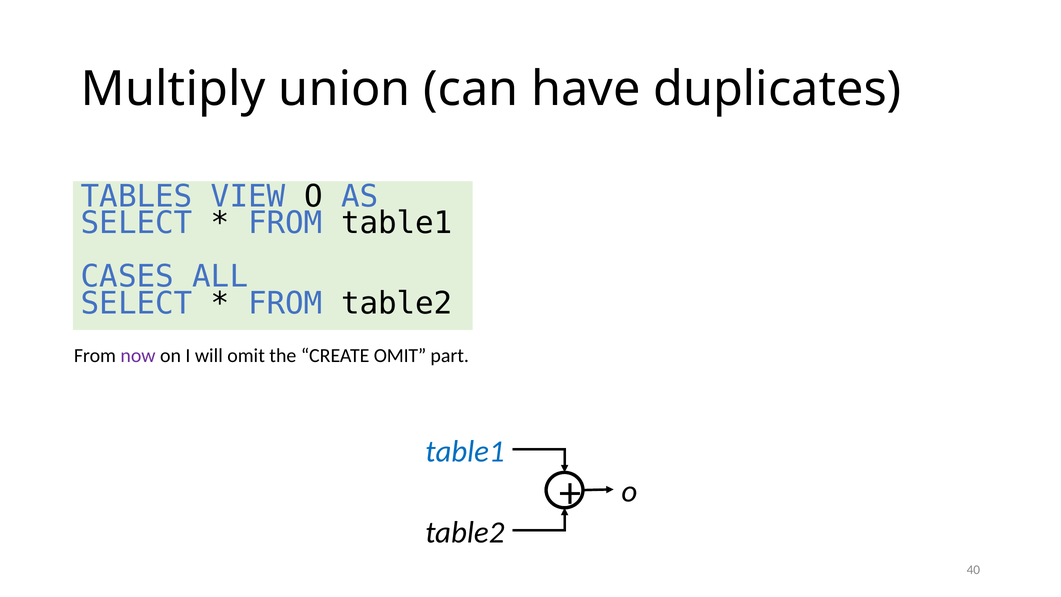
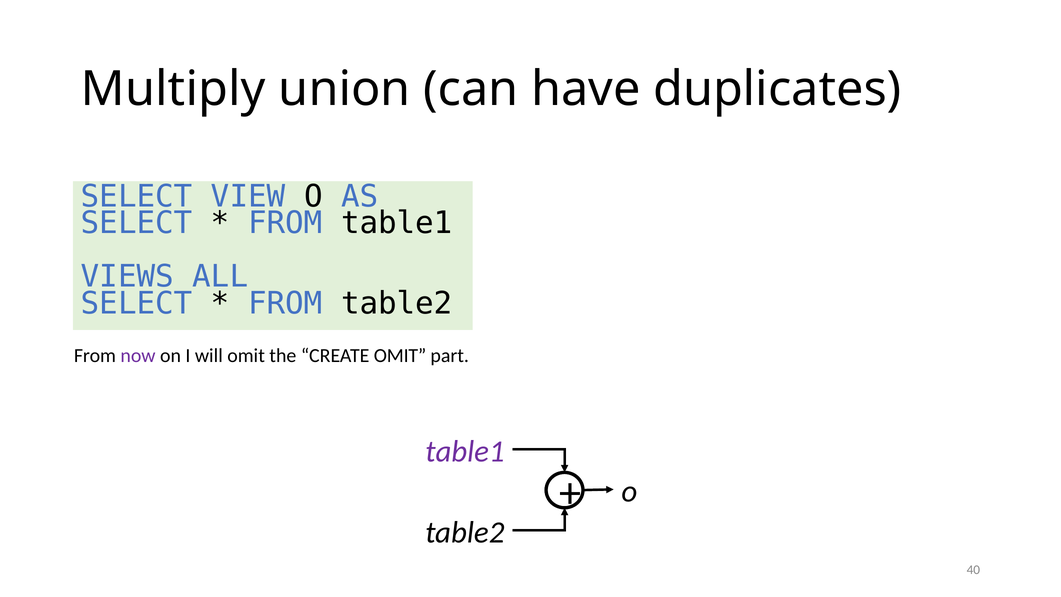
TABLES at (137, 196): TABLES -> SELECT
CASES: CASES -> VIEWS
table1 at (465, 451) colour: blue -> purple
